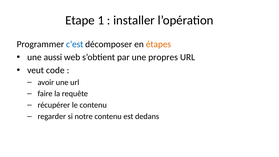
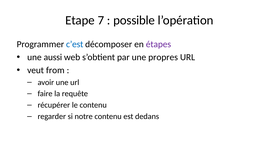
1: 1 -> 7
installer: installer -> possible
étapes colour: orange -> purple
code: code -> from
